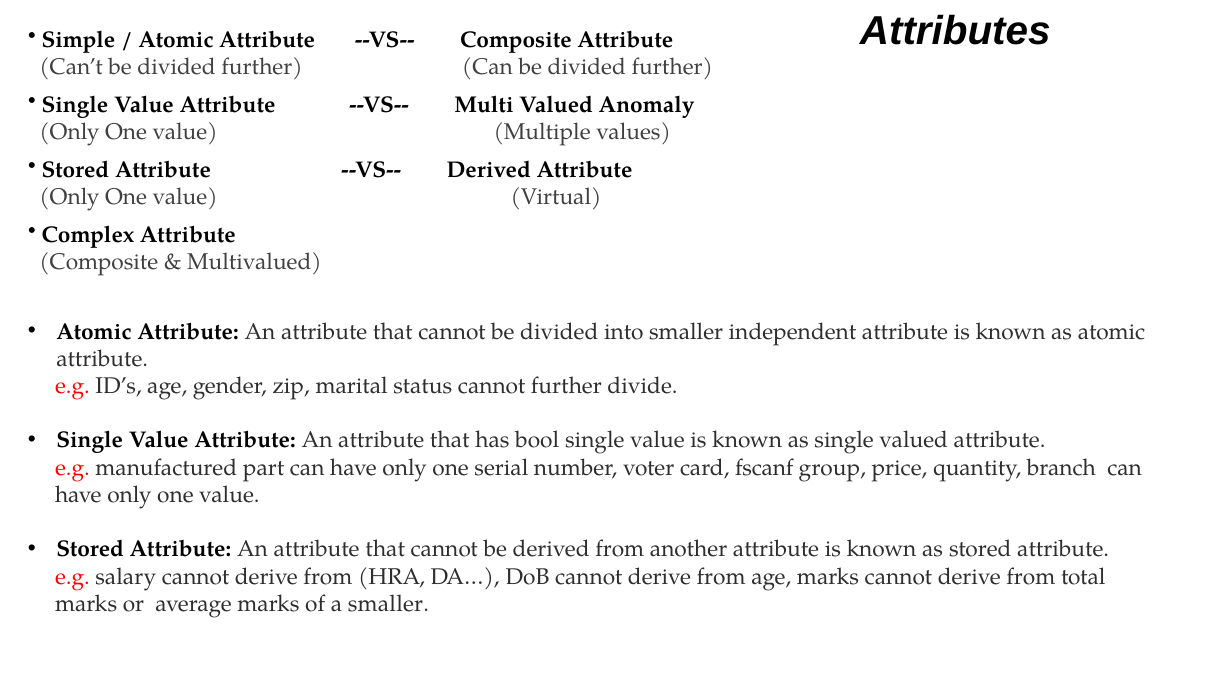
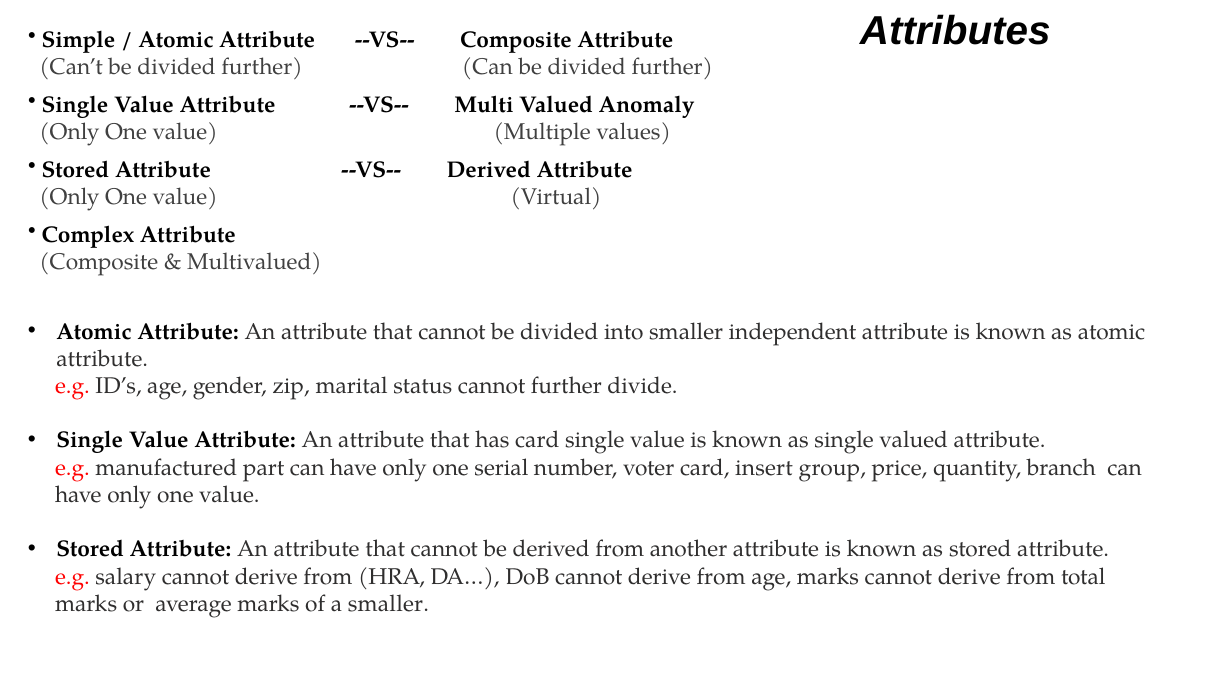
has bool: bool -> card
fscanf: fscanf -> insert
